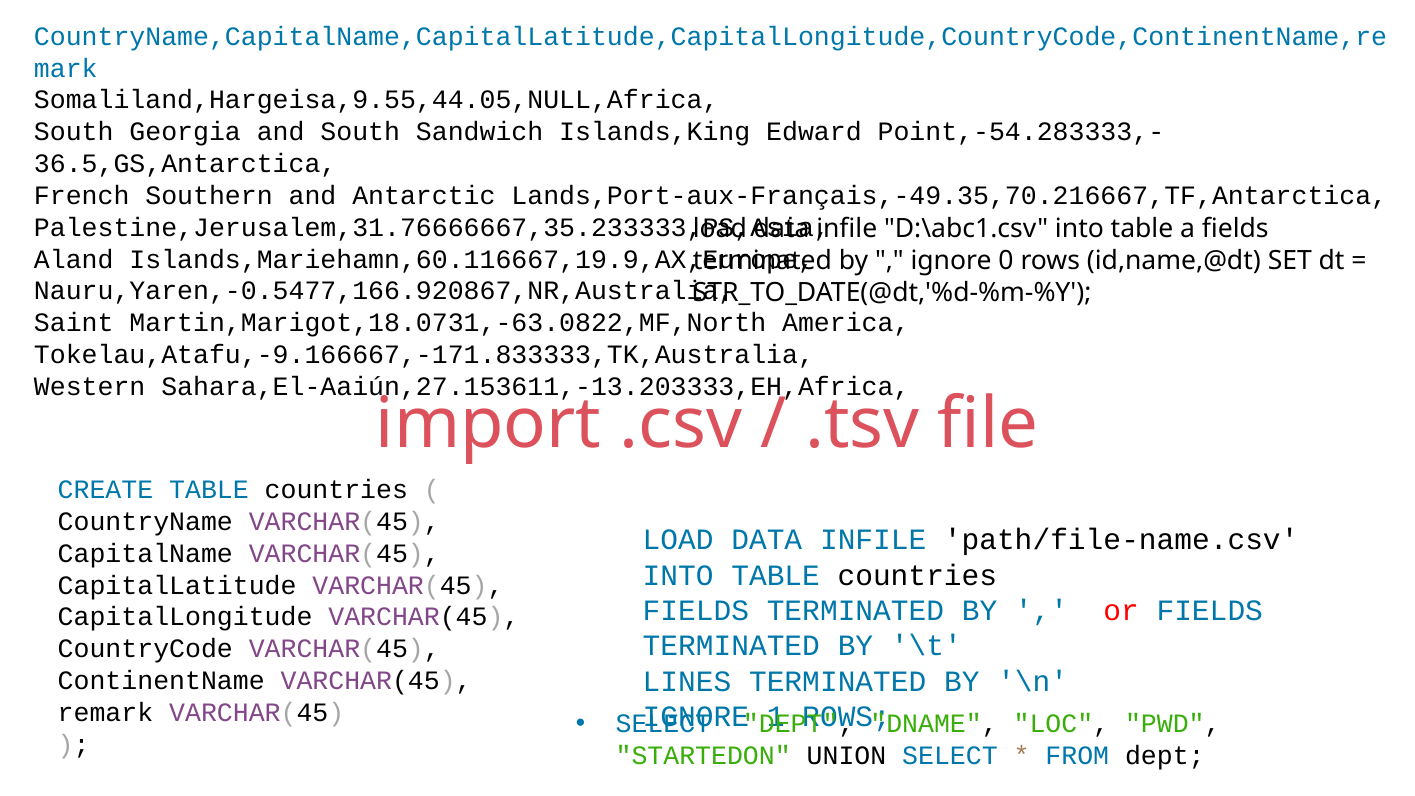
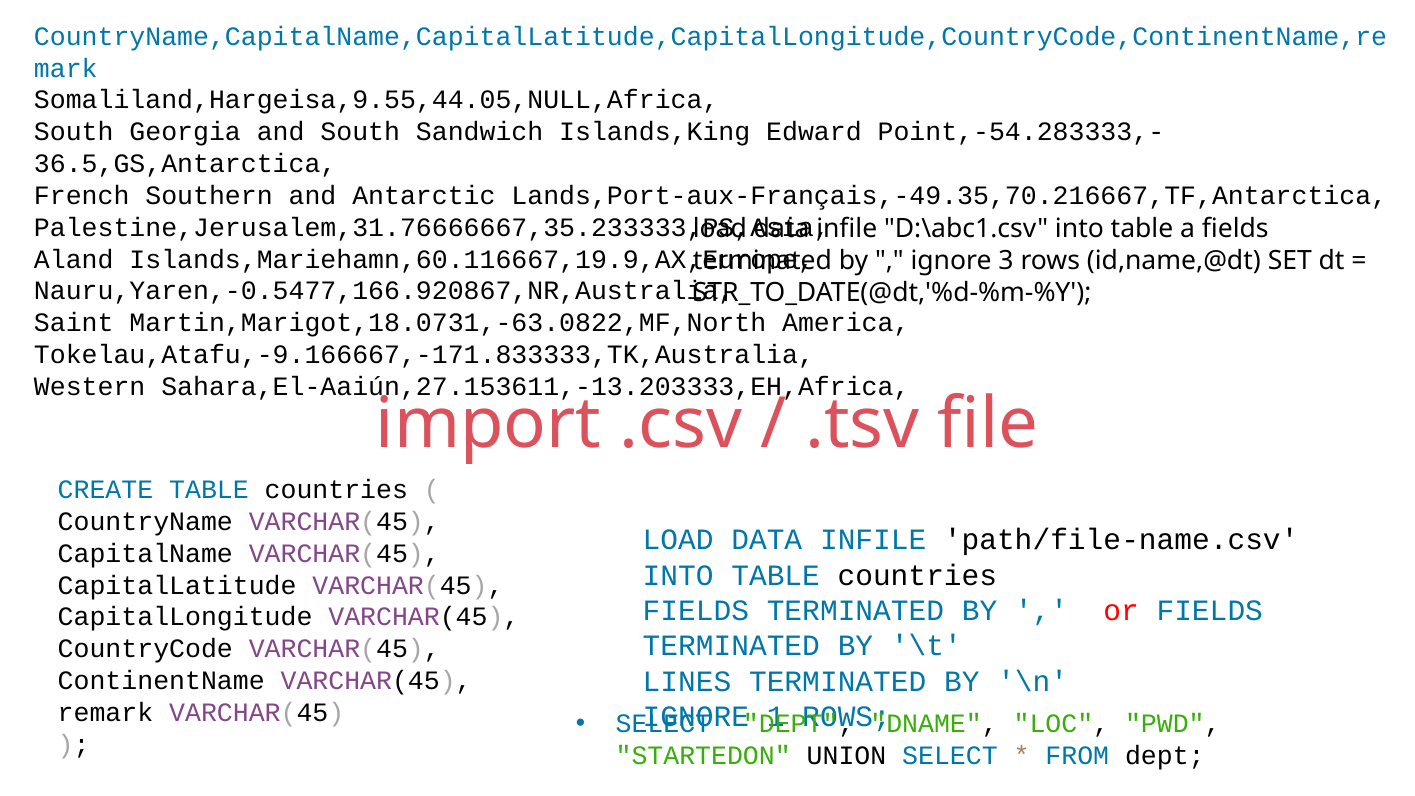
0: 0 -> 3
